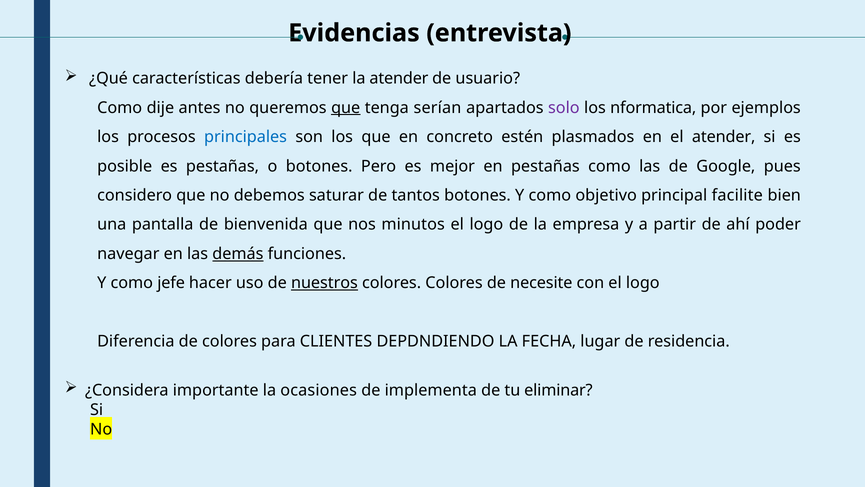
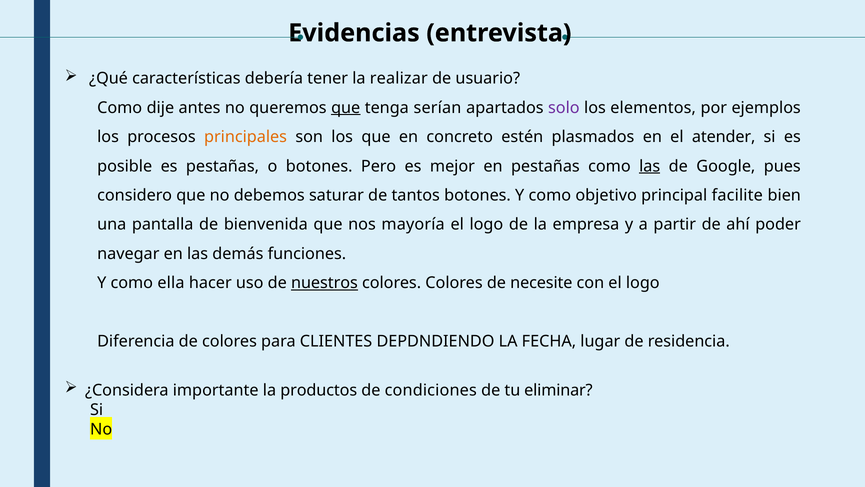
la atender: atender -> realizar
nformatica: nformatica -> elementos
principales colour: blue -> orange
las at (650, 166) underline: none -> present
minutos: minutos -> mayoría
demás underline: present -> none
jefe: jefe -> ella
ocasiones: ocasiones -> productos
implementa: implementa -> condiciones
